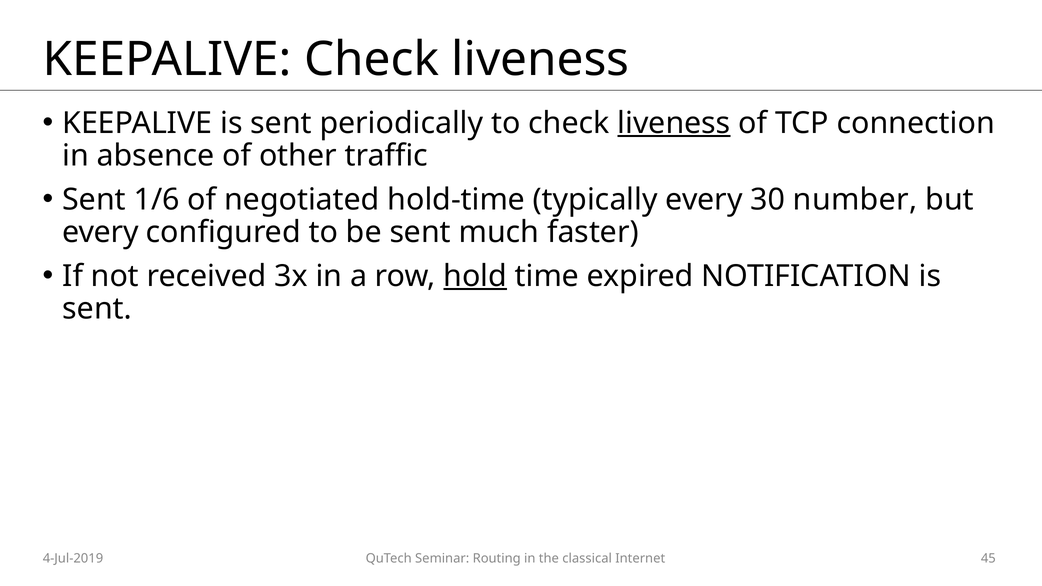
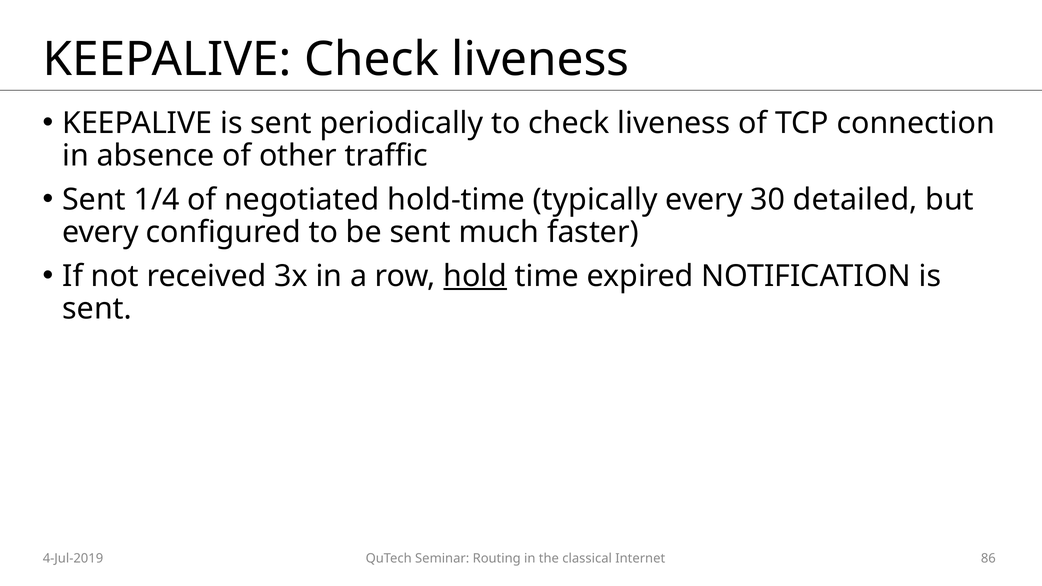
liveness at (674, 123) underline: present -> none
1/6: 1/6 -> 1/4
number: number -> detailed
45: 45 -> 86
